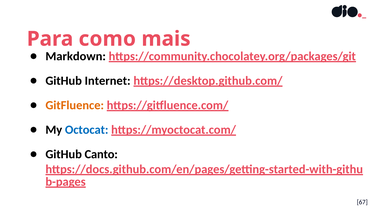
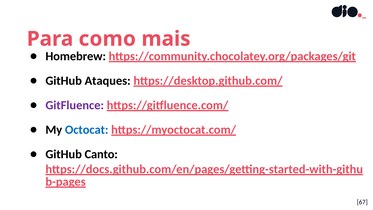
Markdown: Markdown -> Homebrew
Internet: Internet -> Ataques
GitFluence colour: orange -> purple
